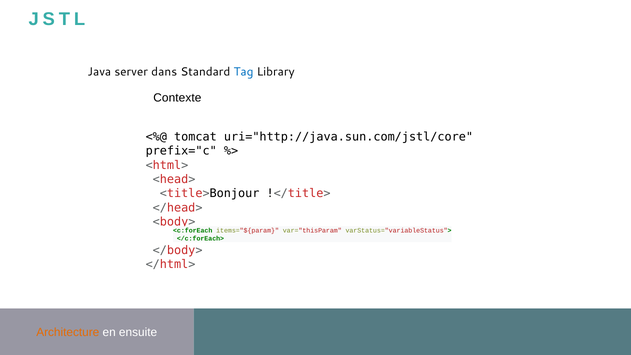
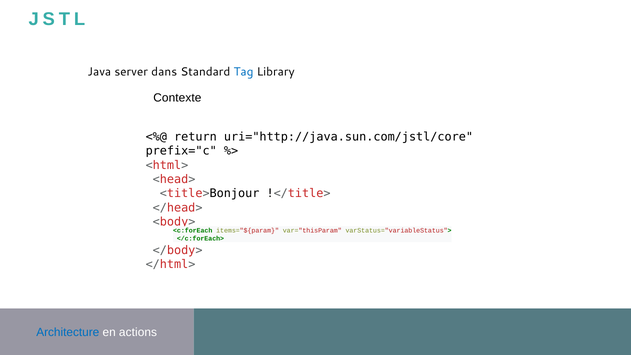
tomcat: tomcat -> return
Architecture colour: orange -> blue
ensuite: ensuite -> actions
